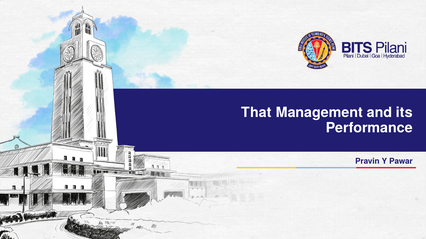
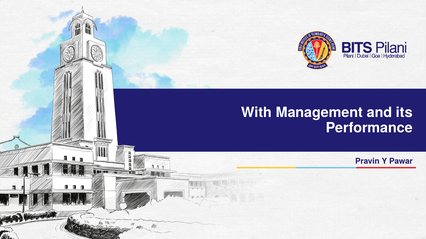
That: That -> With
